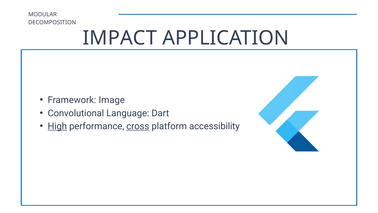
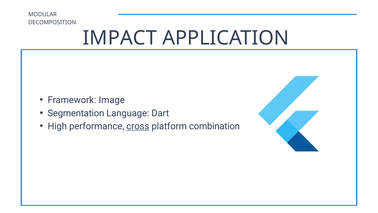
Convolutional: Convolutional -> Segmentation
High underline: present -> none
accessibility: accessibility -> combination
